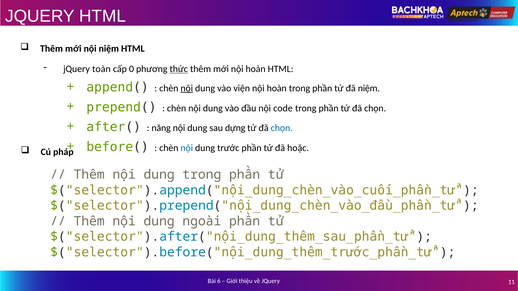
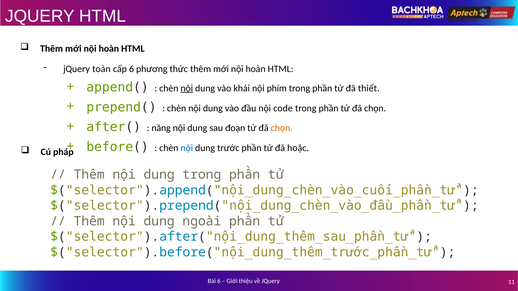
niệm at (109, 49): niệm -> hoàn
cấp 0: 0 -> 6
thức underline: present -> none
viện: viện -> khái
hoàn at (277, 88): hoàn -> phím
đã niệm: niệm -> thiết
dựng: dựng -> đoạn
chọn at (282, 128) colour: blue -> orange
